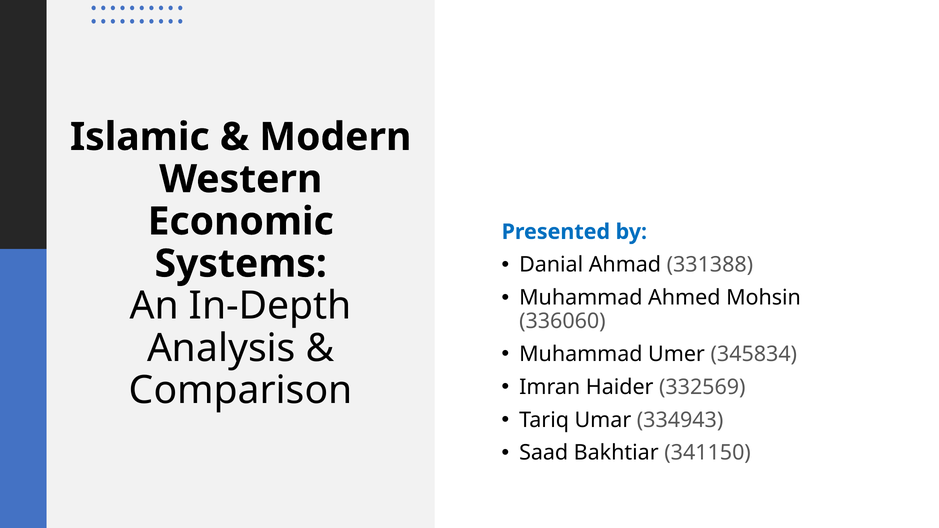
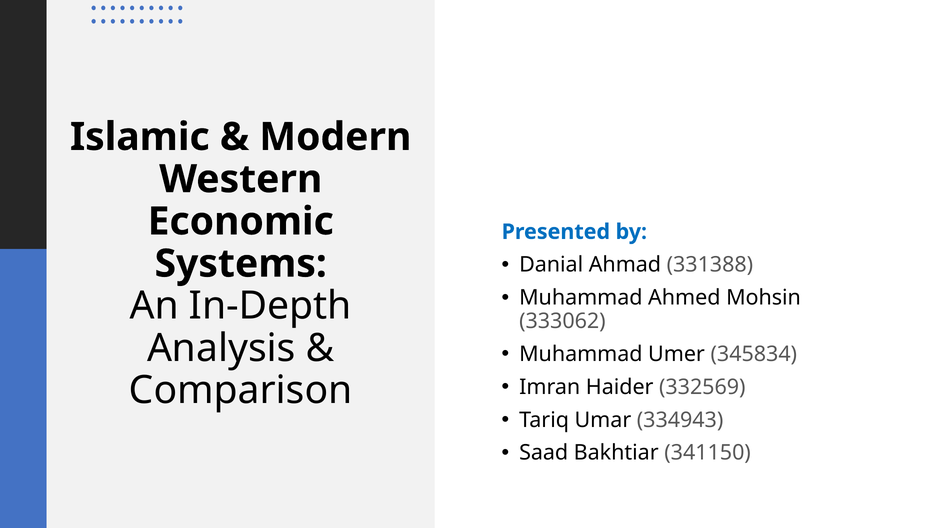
336060: 336060 -> 333062
